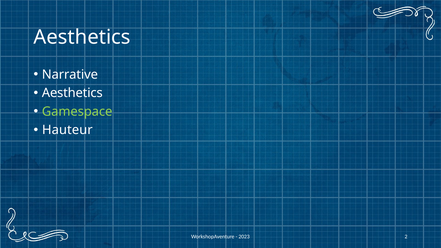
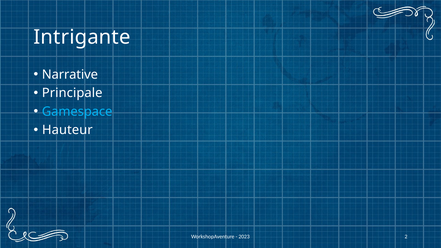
Aesthetics at (82, 37): Aesthetics -> Intrigante
Aesthetics at (72, 93): Aesthetics -> Principale
Gamespace colour: light green -> light blue
